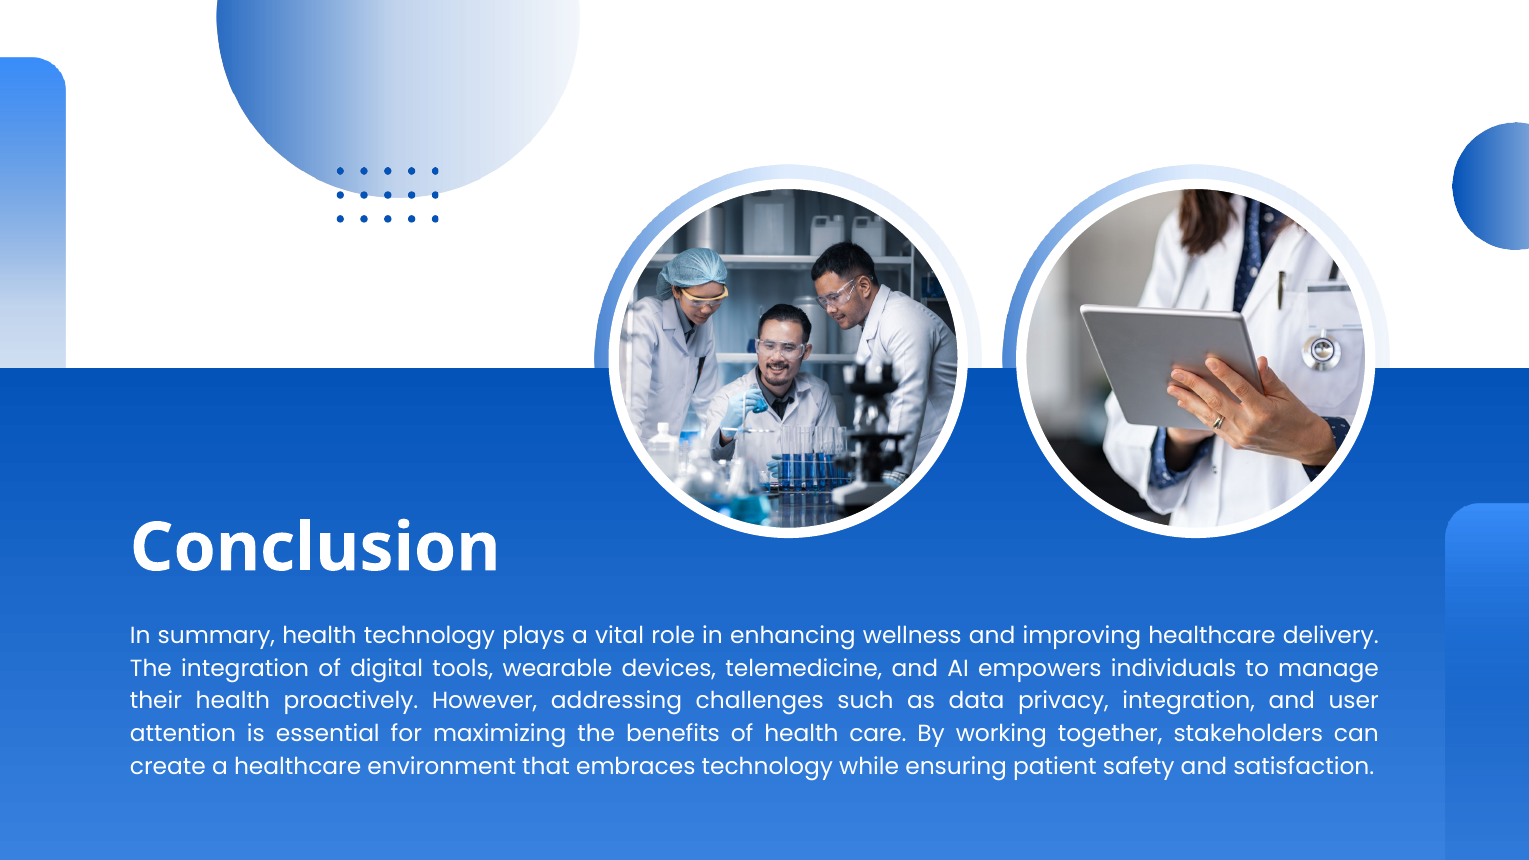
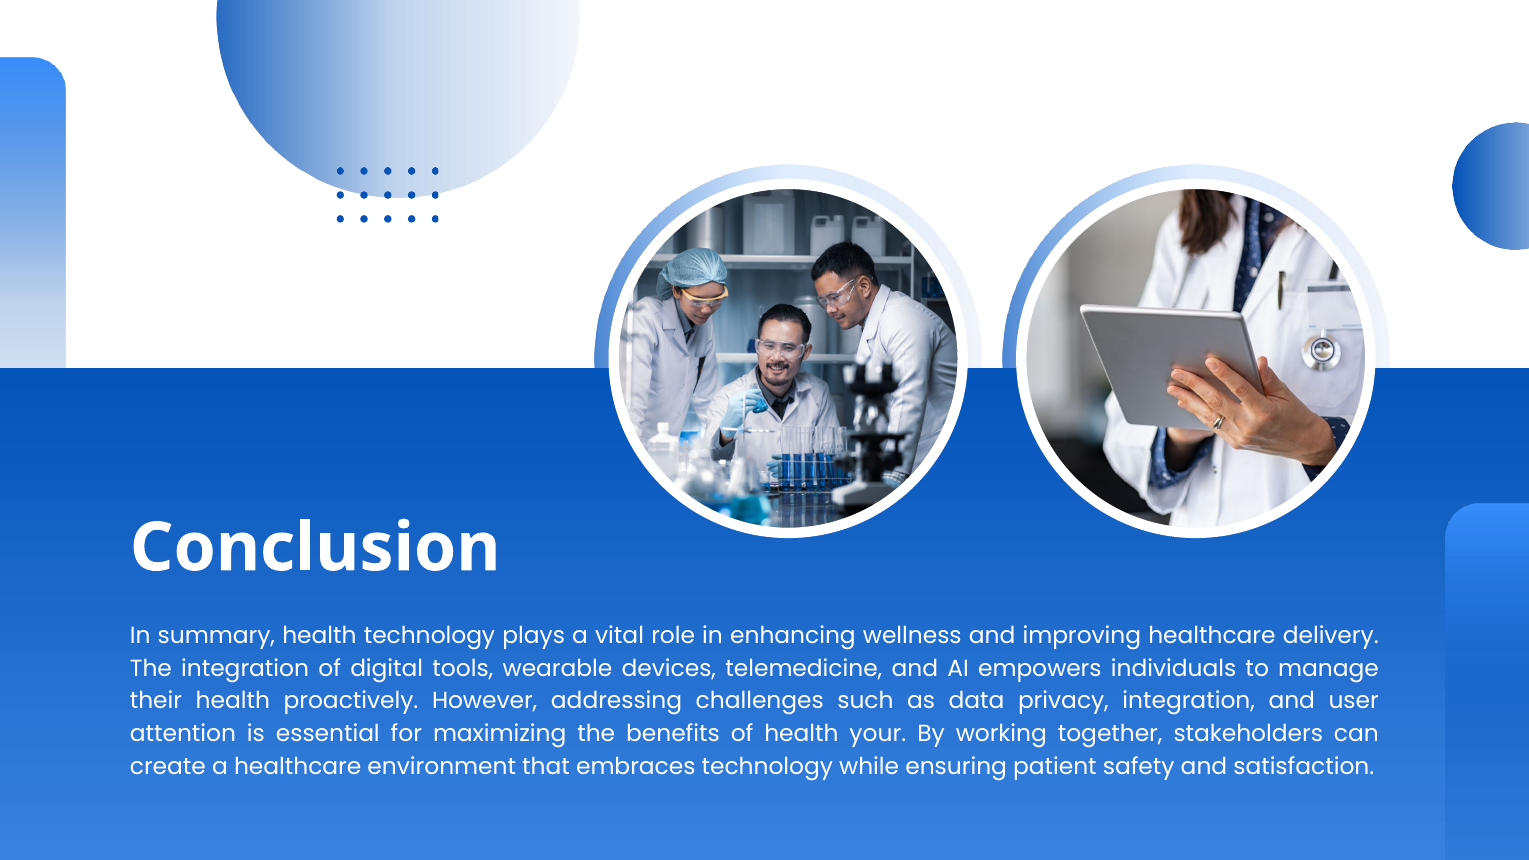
care: care -> your
